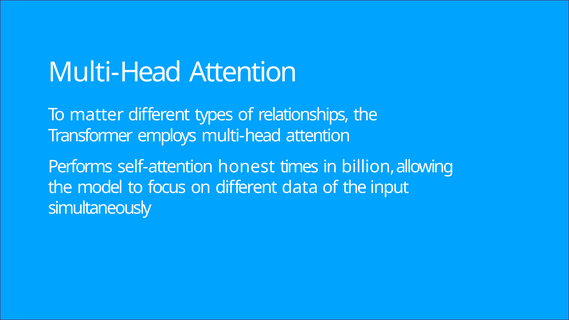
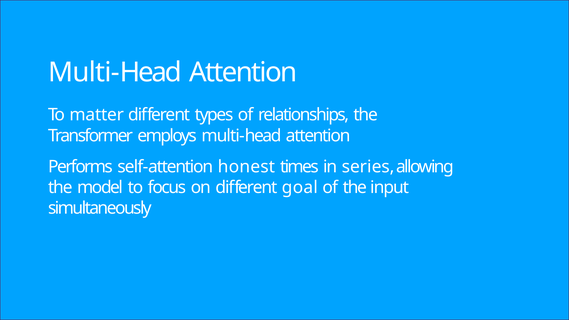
billion: billion -> series
data: data -> goal
